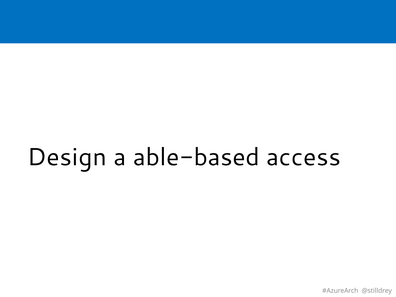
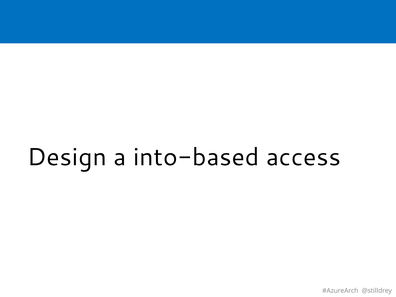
able-based: able-based -> into-based
